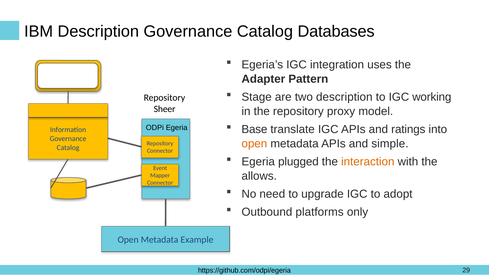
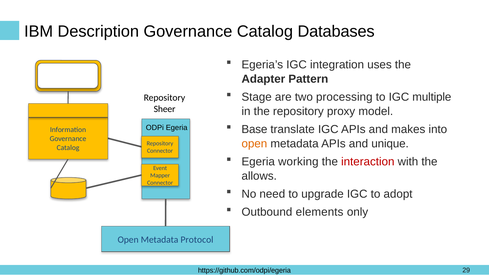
two description: description -> processing
working: working -> multiple
ratings: ratings -> makes
simple: simple -> unique
plugged: plugged -> working
interaction colour: orange -> red
platforms: platforms -> elements
Example: Example -> Protocol
